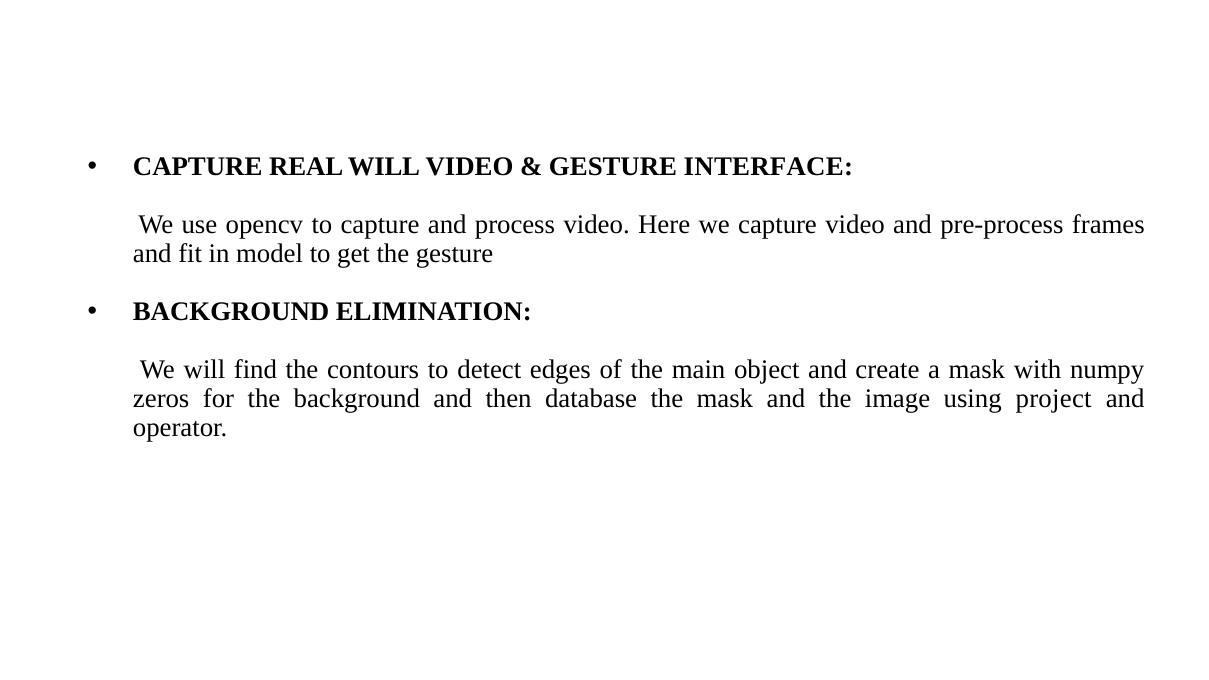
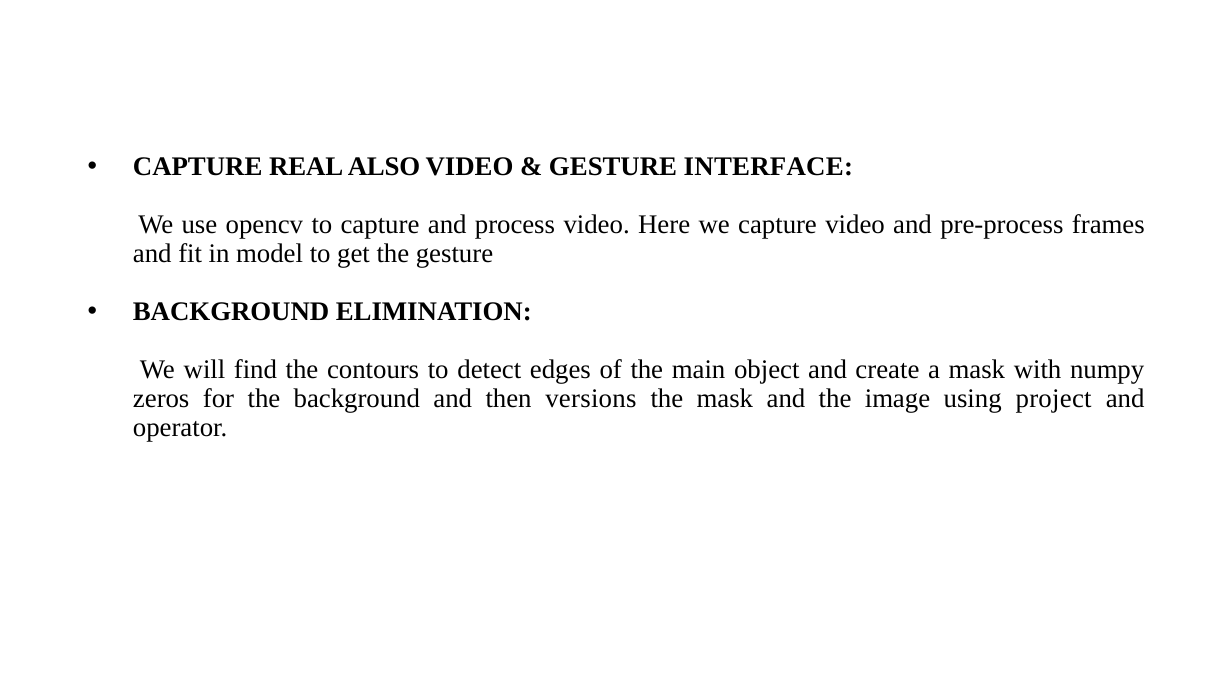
REAL WILL: WILL -> ALSO
database: database -> versions
